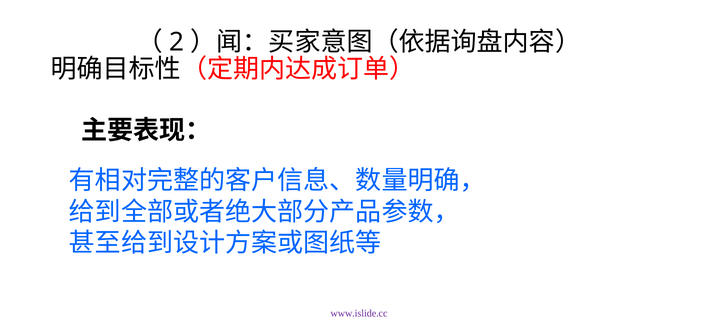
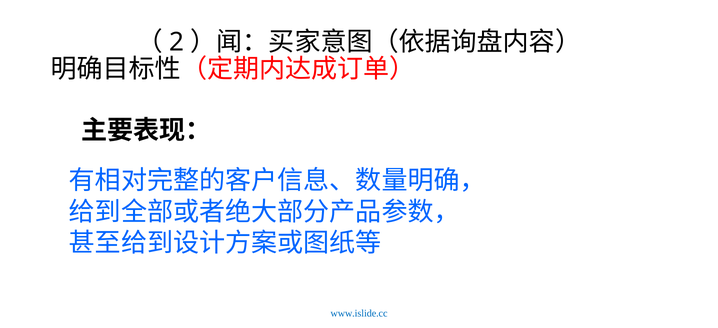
www.islide.cc colour: purple -> blue
